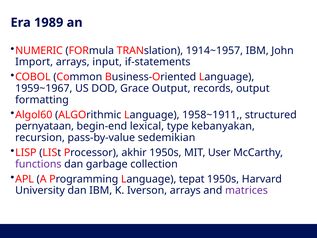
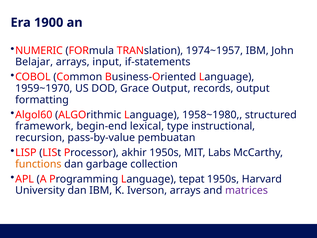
1989: 1989 -> 1900
1914~1957: 1914~1957 -> 1974~1957
Import: Import -> Belajar
1959~1967: 1959~1967 -> 1959~1970
1958~1911: 1958~1911 -> 1958~1980
pernyataan: pernyataan -> framework
kebanyakan: kebanyakan -> instructional
sedemikian: sedemikian -> pembuatan
User: User -> Labs
functions colour: purple -> orange
